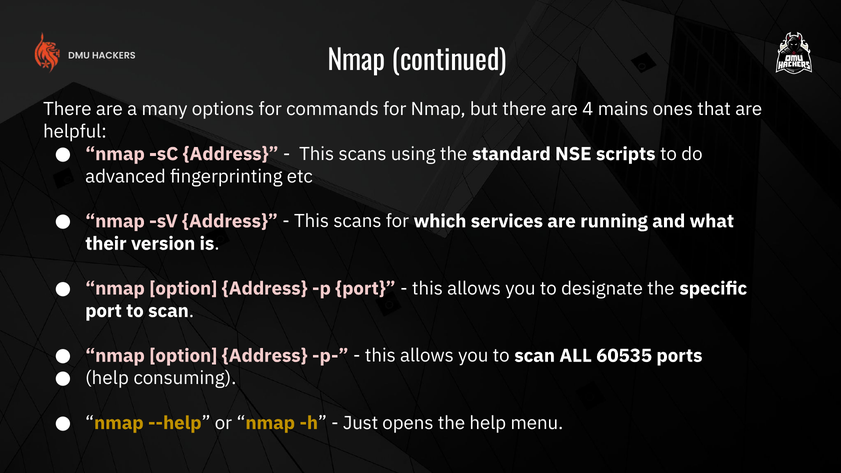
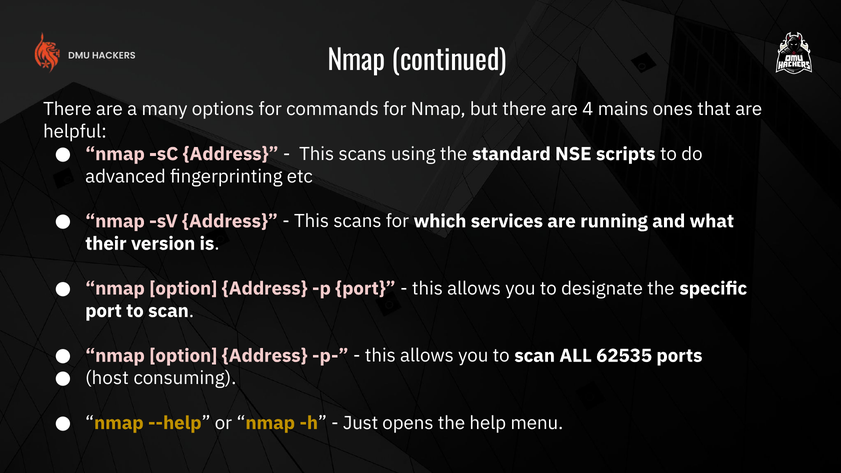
60535: 60535 -> 62535
help at (107, 378): help -> host
